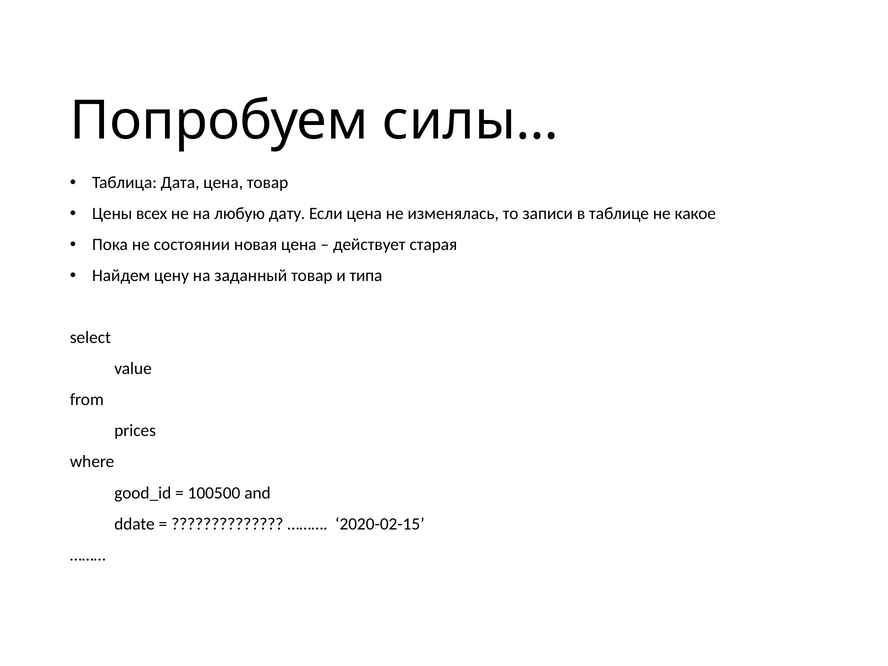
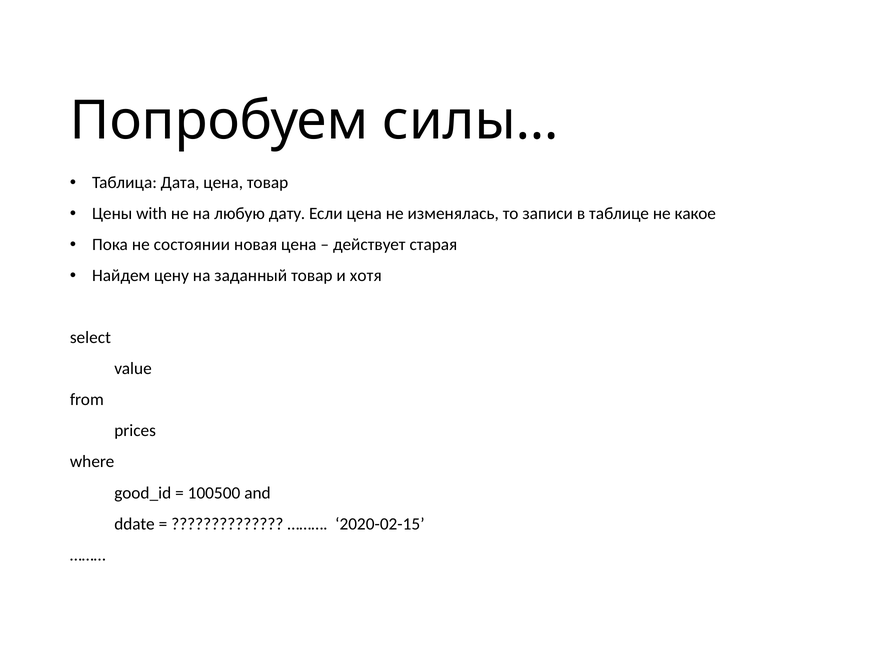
всех: всех -> with
типа: типа -> хотя
